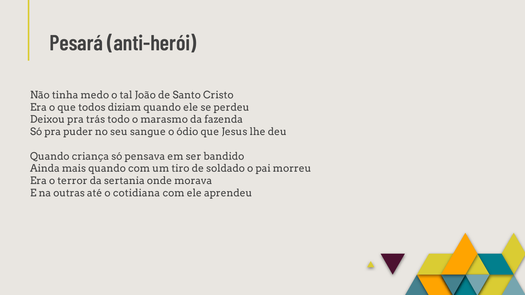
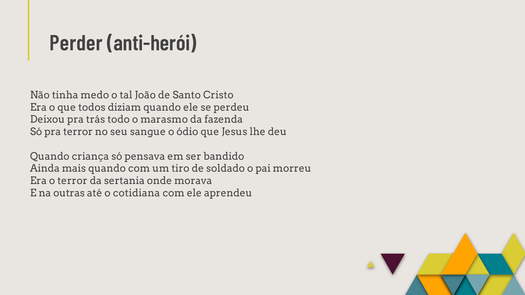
Pesará: Pesará -> Perder
pra puder: puder -> terror
